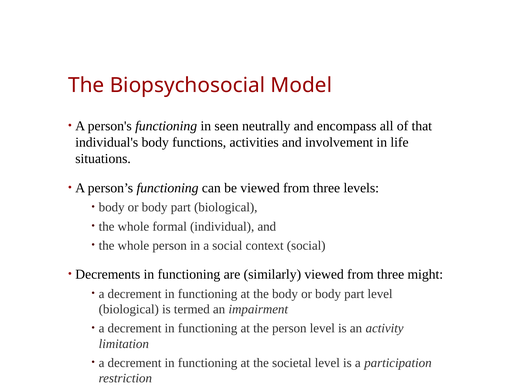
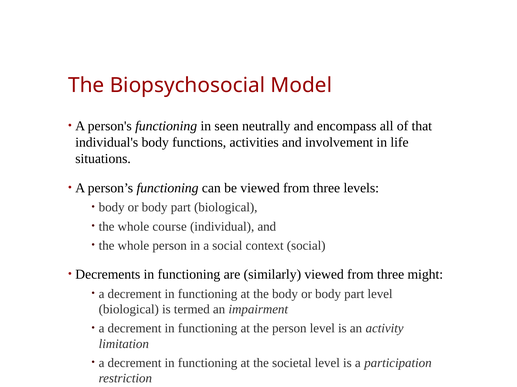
formal: formal -> course
